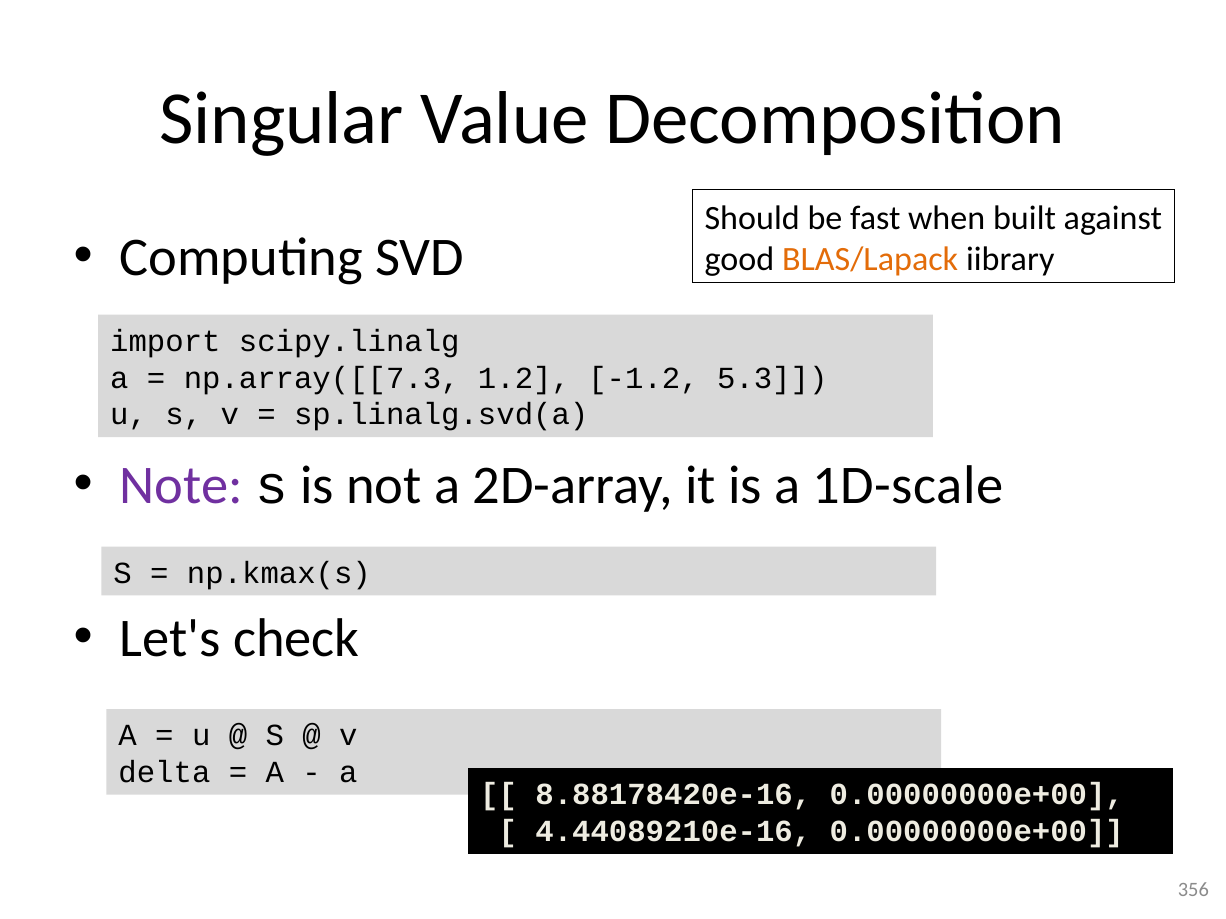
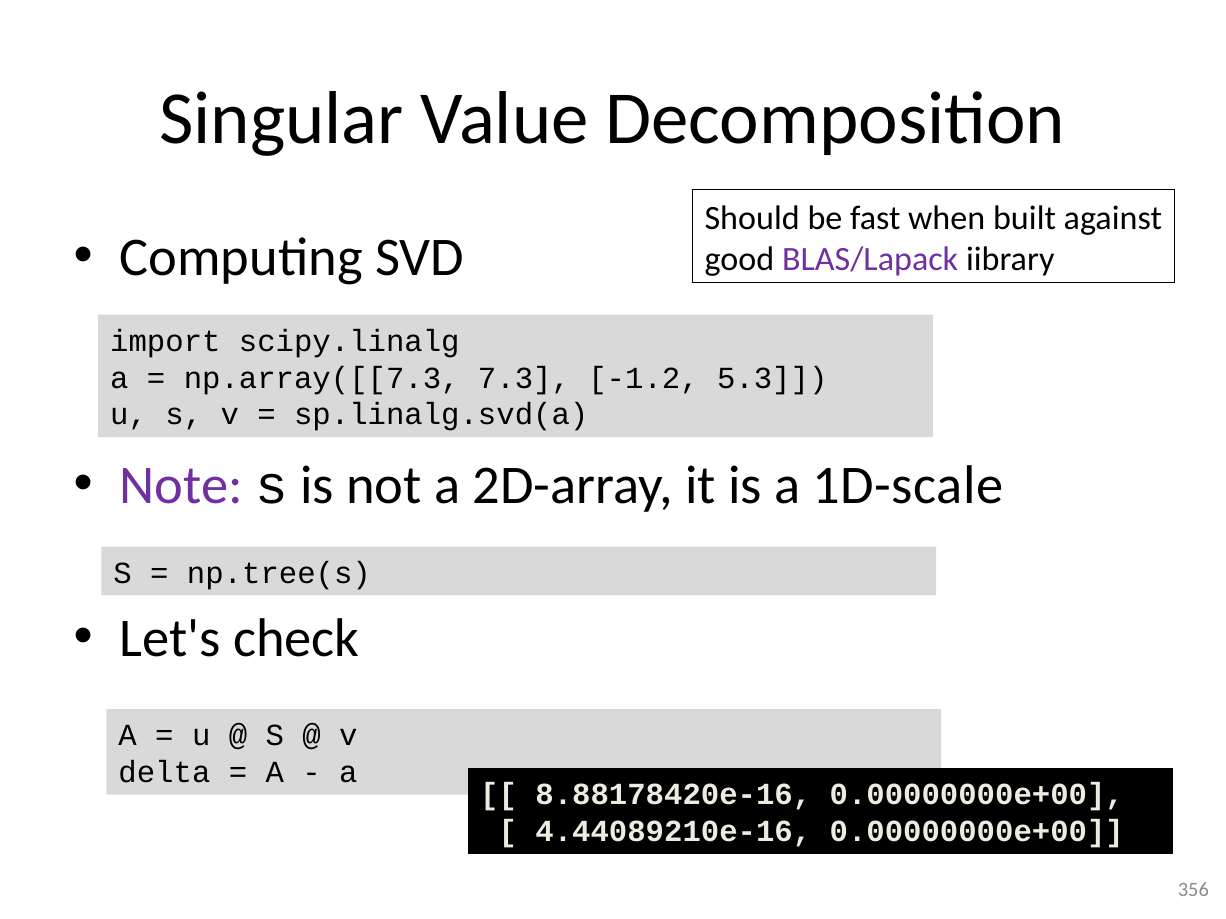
BLAS/Lapack colour: orange -> purple
1.2: 1.2 -> 7.3
np.kmax(s: np.kmax(s -> np.tree(s
